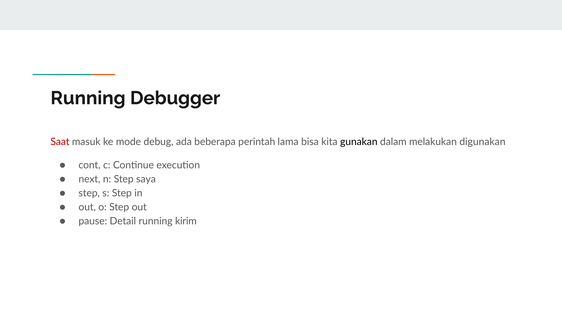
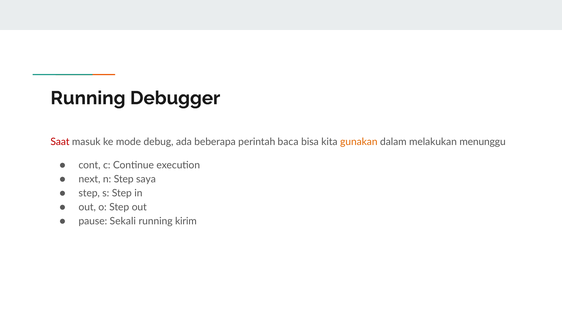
lama: lama -> baca
gunakan colour: black -> orange
digunakan: digunakan -> menunggu
Detail: Detail -> Sekali
